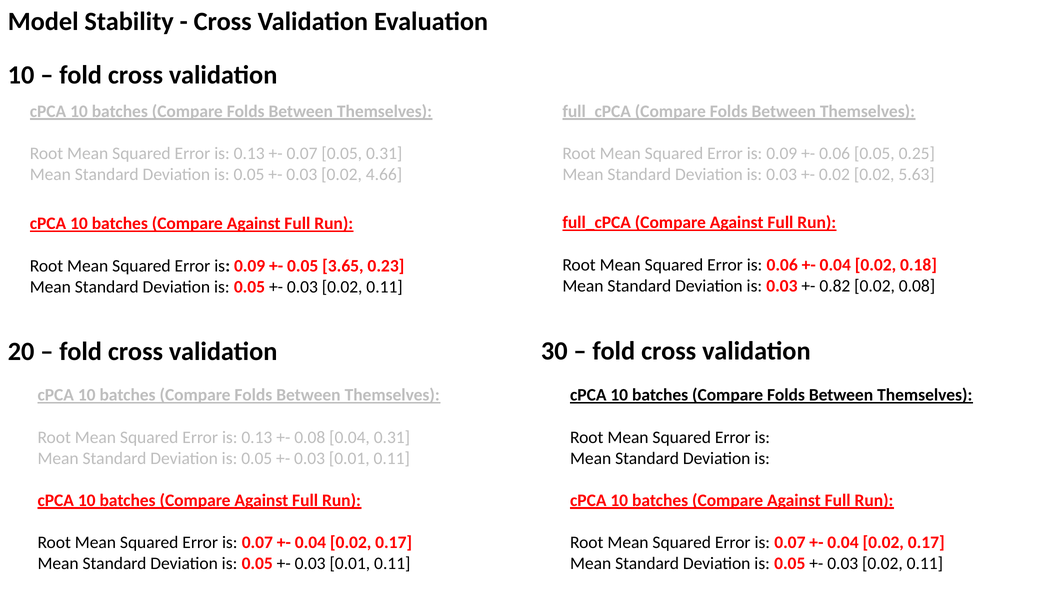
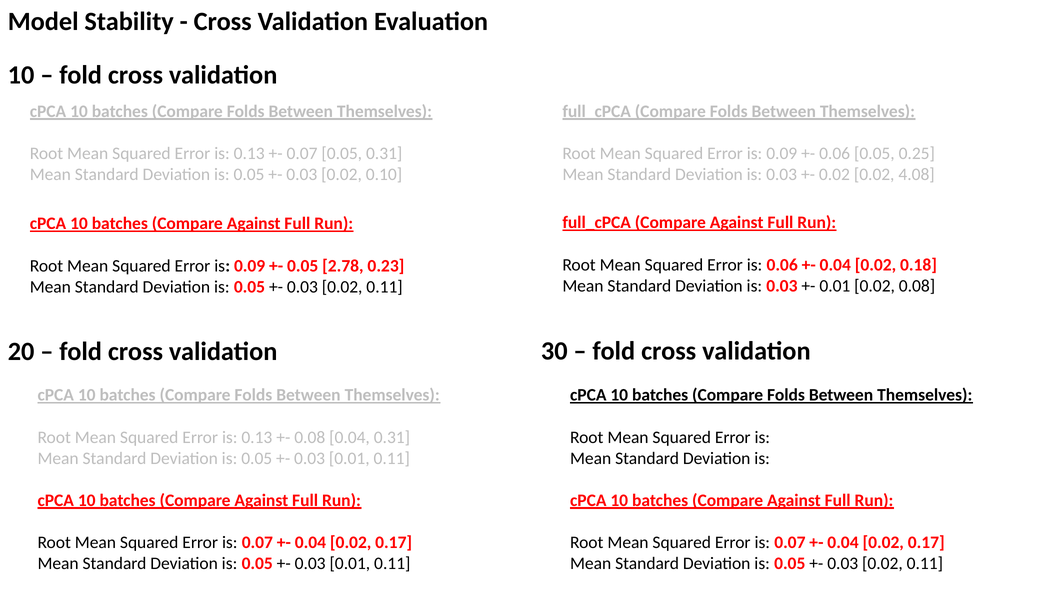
4.66: 4.66 -> 0.10
5.63: 5.63 -> 4.08
3.65: 3.65 -> 2.78
0.82 at (835, 286): 0.82 -> 0.01
